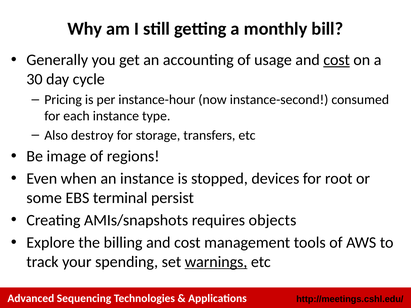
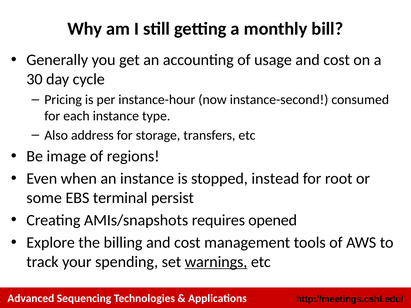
cost at (337, 60) underline: present -> none
destroy: destroy -> address
devices: devices -> instead
objects: objects -> opened
